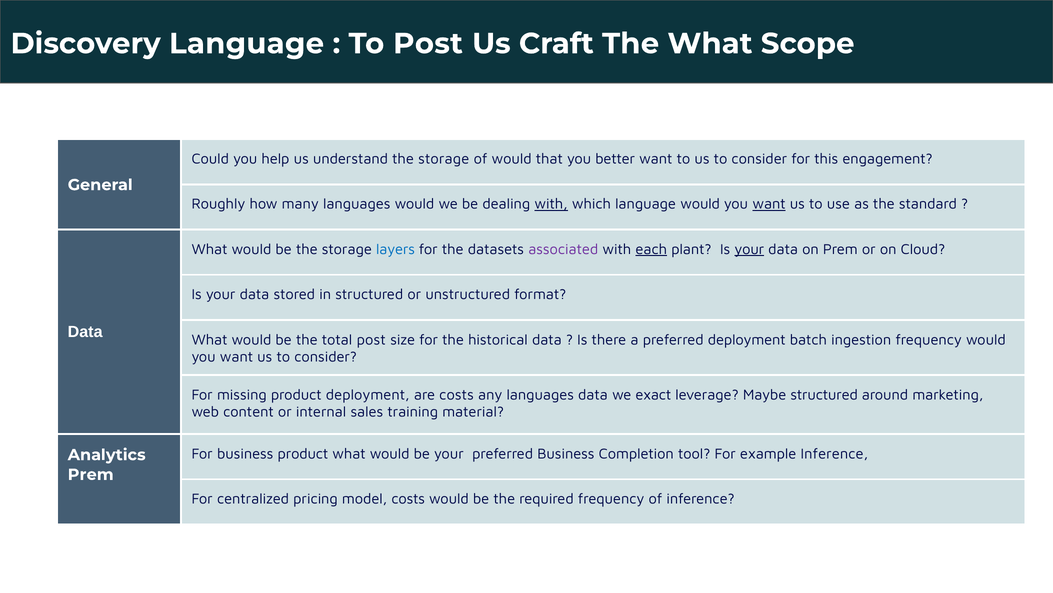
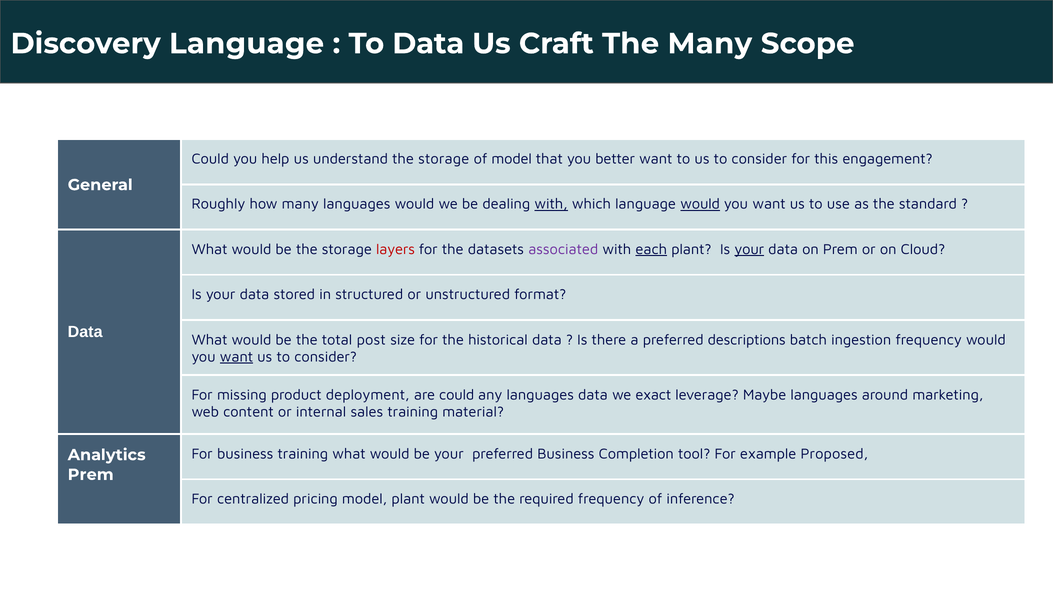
To Post: Post -> Data
The What: What -> Many
of would: would -> model
would at (700, 204) underline: none -> present
want at (769, 204) underline: present -> none
layers colour: blue -> red
preferred deployment: deployment -> descriptions
want at (236, 356) underline: none -> present
are costs: costs -> could
Maybe structured: structured -> languages
business product: product -> training
example Inference: Inference -> Proposed
model costs: costs -> plant
